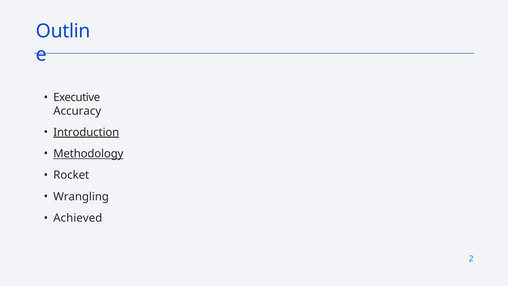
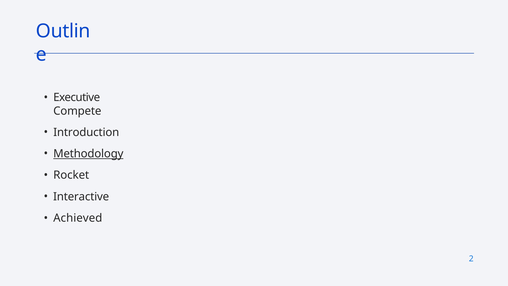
Accuracy: Accuracy -> Compete
Introduction underline: present -> none
Wrangling: Wrangling -> Interactive
